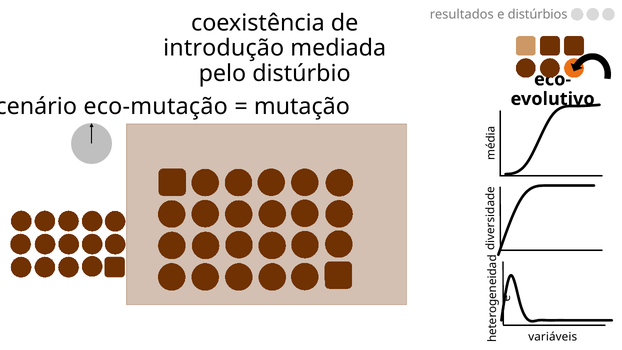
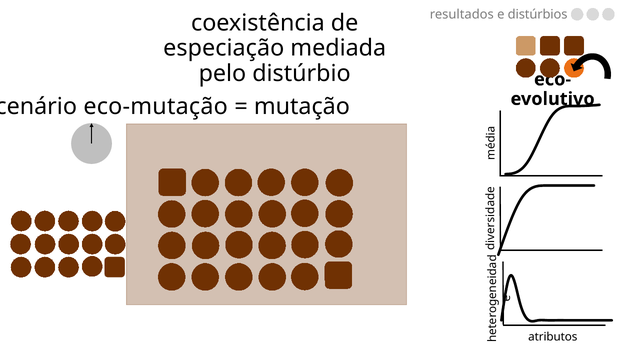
introdução: introdução -> especiação
variáveis: variáveis -> atributos
